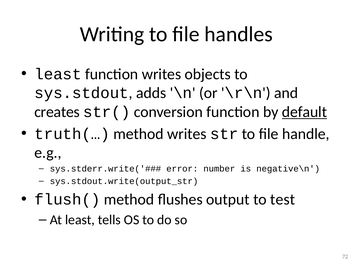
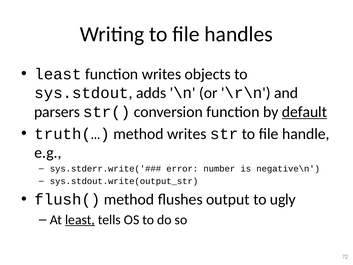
creates: creates -> parsers
test: test -> ugly
least at (80, 220) underline: none -> present
